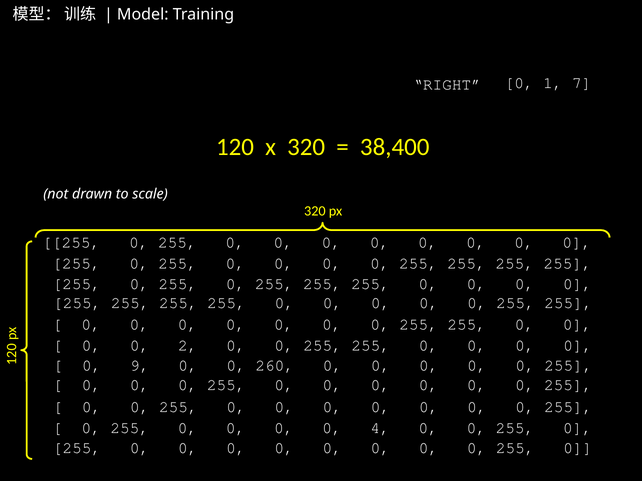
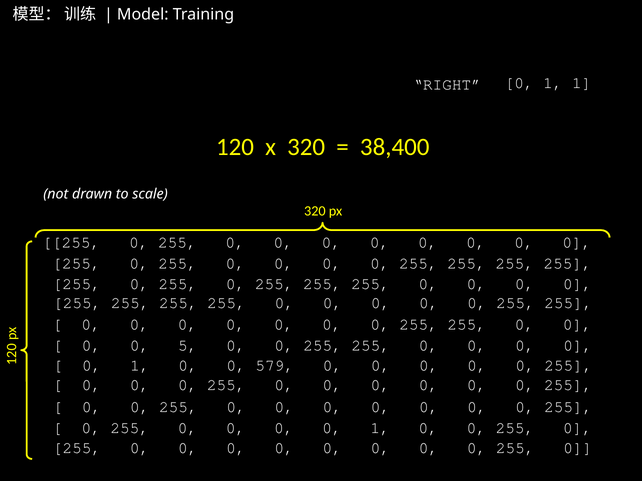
1 7: 7 -> 1
0 2: 2 -> 5
9 at (140, 366): 9 -> 1
260: 260 -> 579
0 0 4: 4 -> 1
